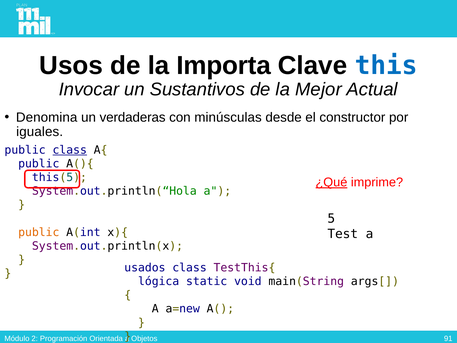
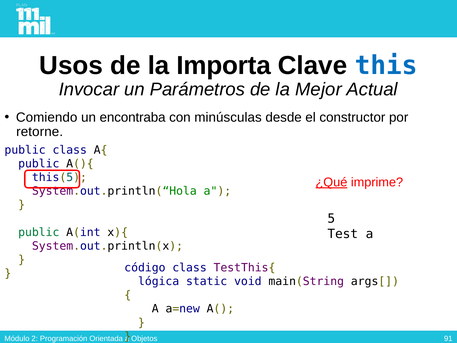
Sustantivos: Sustantivos -> Parámetros
Denomina: Denomina -> Comiendo
verdaderas: verdaderas -> encontraba
iguales: iguales -> retorne
class at (70, 150) underline: present -> none
public at (39, 232) colour: orange -> green
usados: usados -> código
